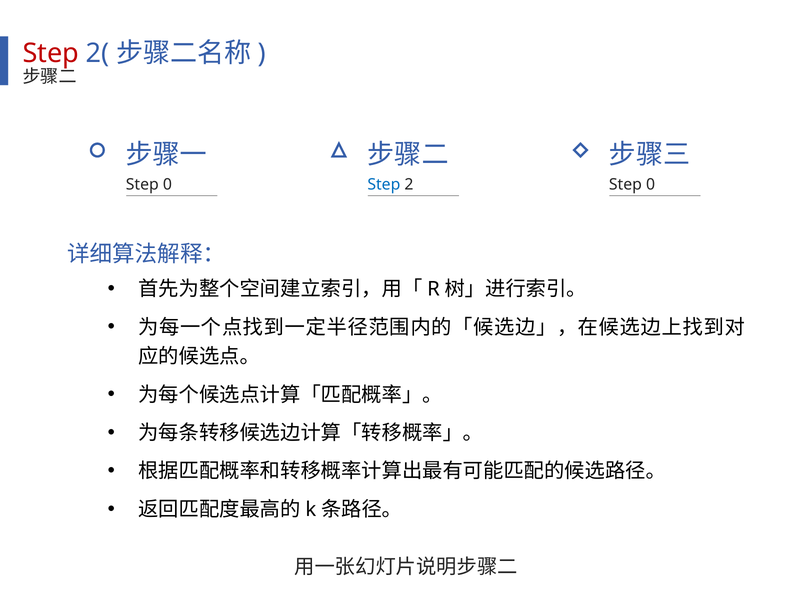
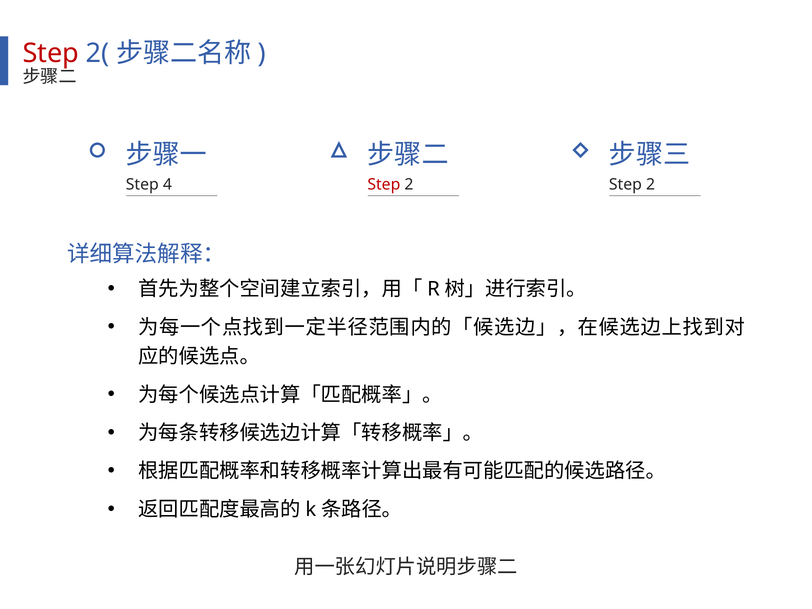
0 at (167, 185): 0 -> 4
Step at (384, 185) colour: blue -> red
0 at (651, 185): 0 -> 2
